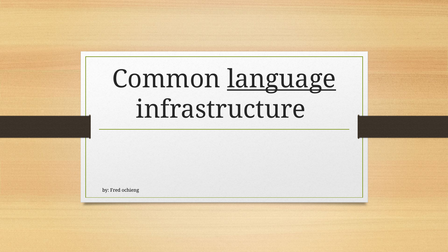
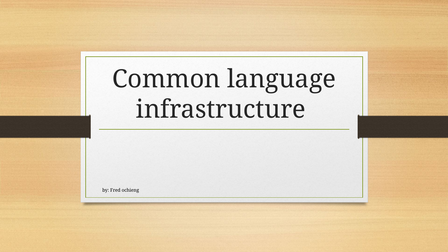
language underline: present -> none
